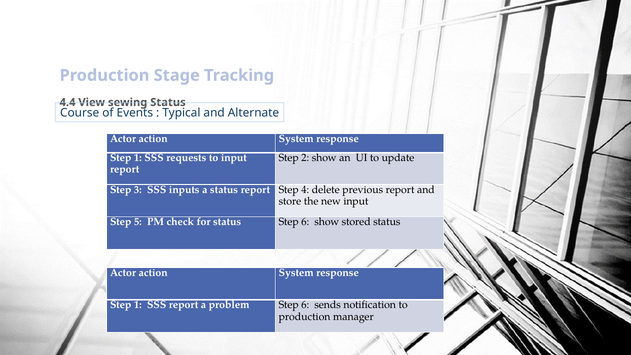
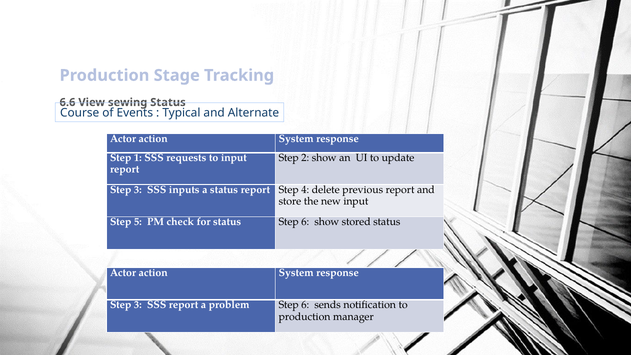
4.4: 4.4 -> 6.6
1 at (138, 305): 1 -> 3
